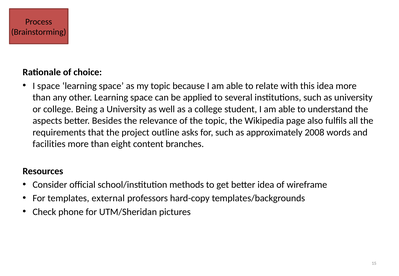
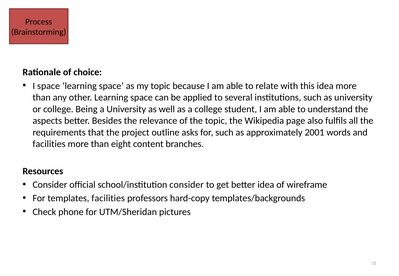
2008: 2008 -> 2001
school/institution methods: methods -> consider
templates external: external -> facilities
